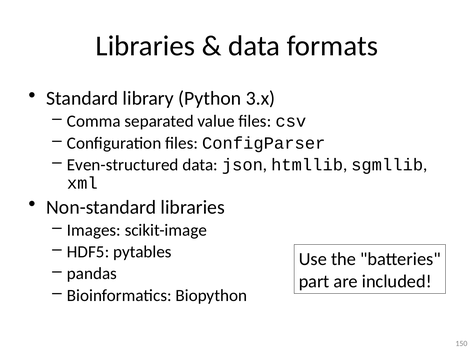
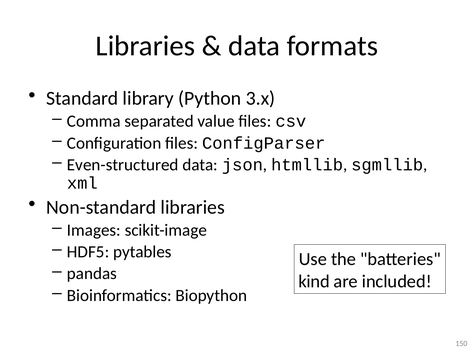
part: part -> kind
